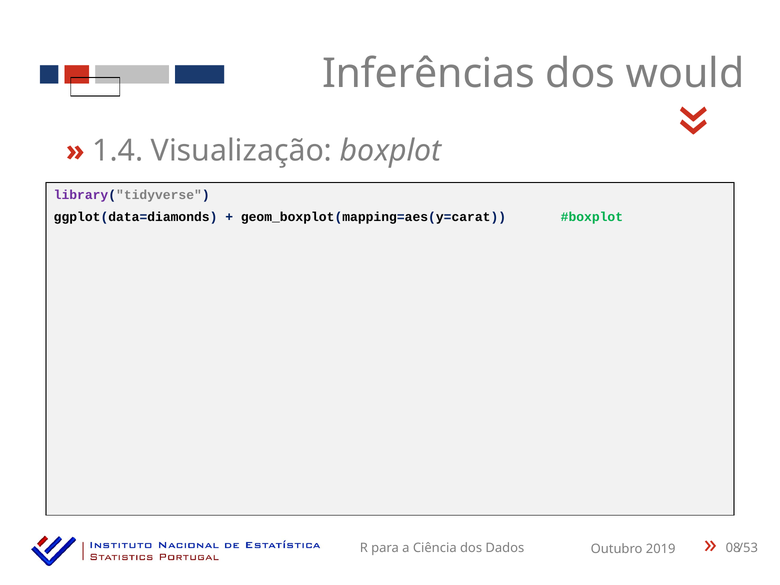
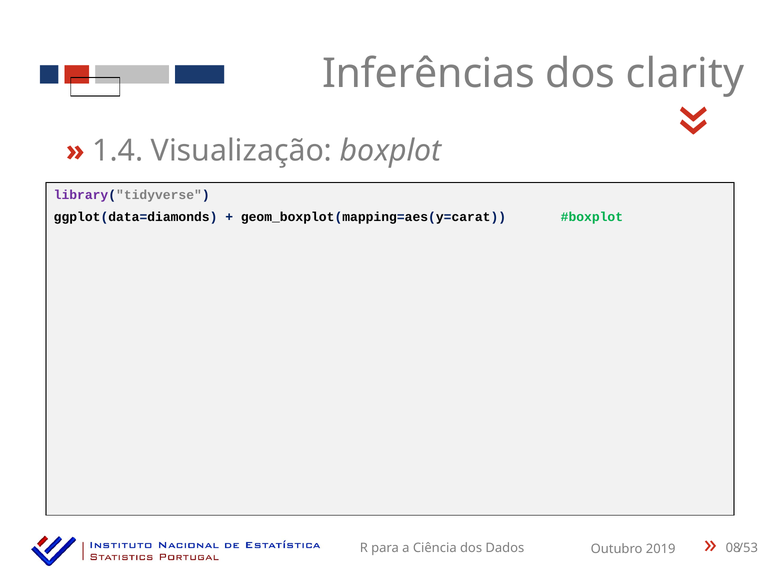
would: would -> clarity
